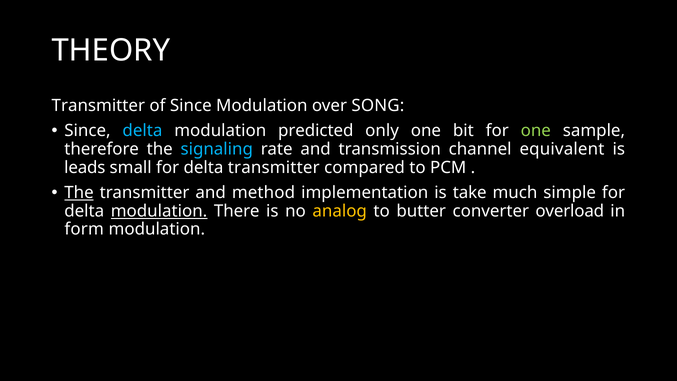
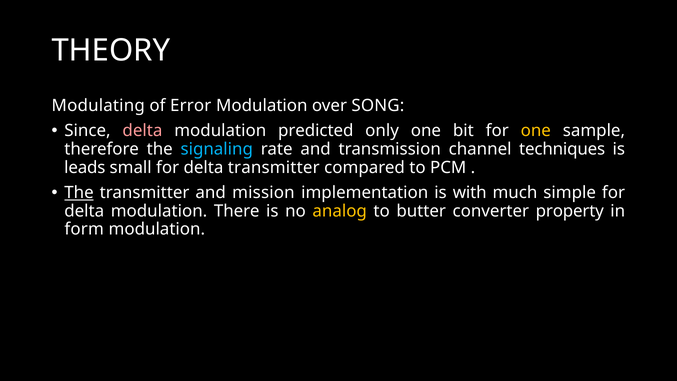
Transmitter at (98, 105): Transmitter -> Modulating
of Since: Since -> Error
delta at (142, 131) colour: light blue -> pink
one at (536, 131) colour: light green -> yellow
equivalent: equivalent -> techniques
method: method -> mission
take: take -> with
modulation at (159, 211) underline: present -> none
overload: overload -> property
